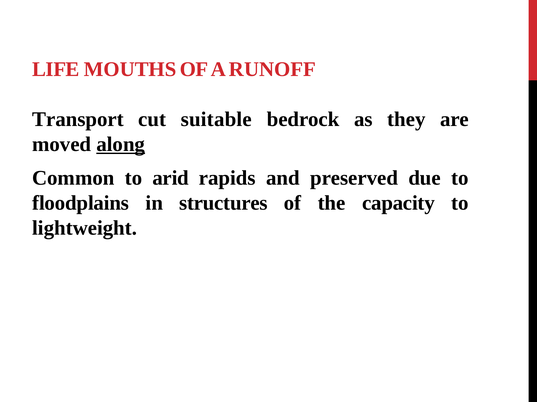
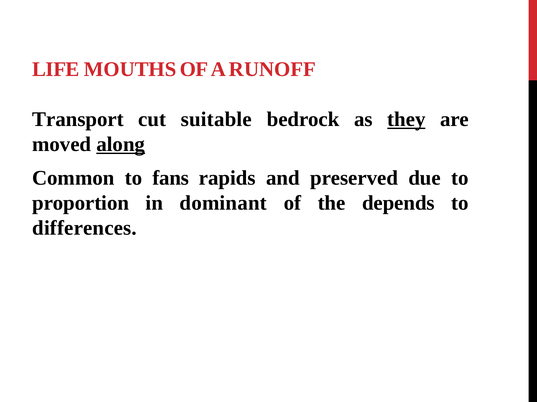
they underline: none -> present
arid: arid -> fans
floodplains: floodplains -> proportion
structures: structures -> dominant
capacity: capacity -> depends
lightweight: lightweight -> differences
